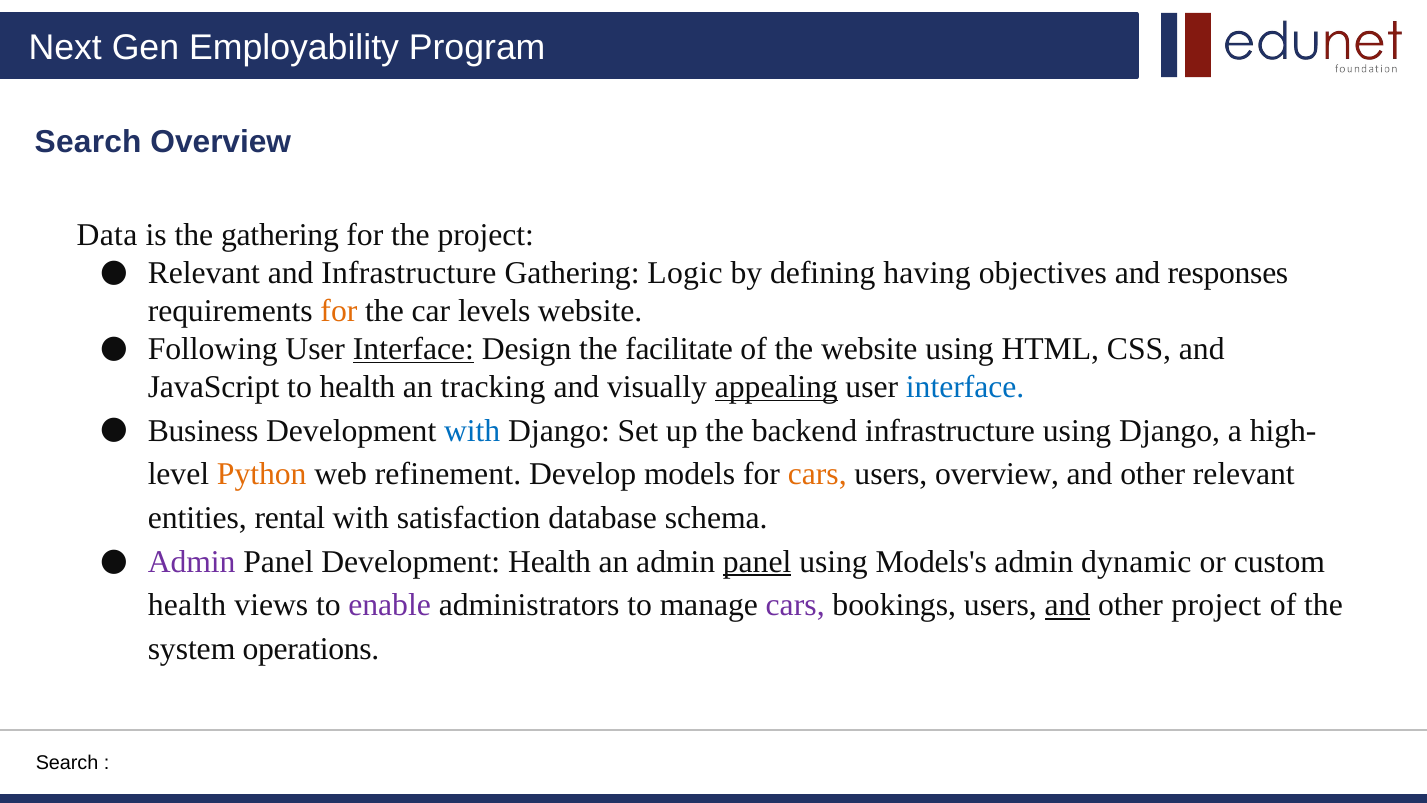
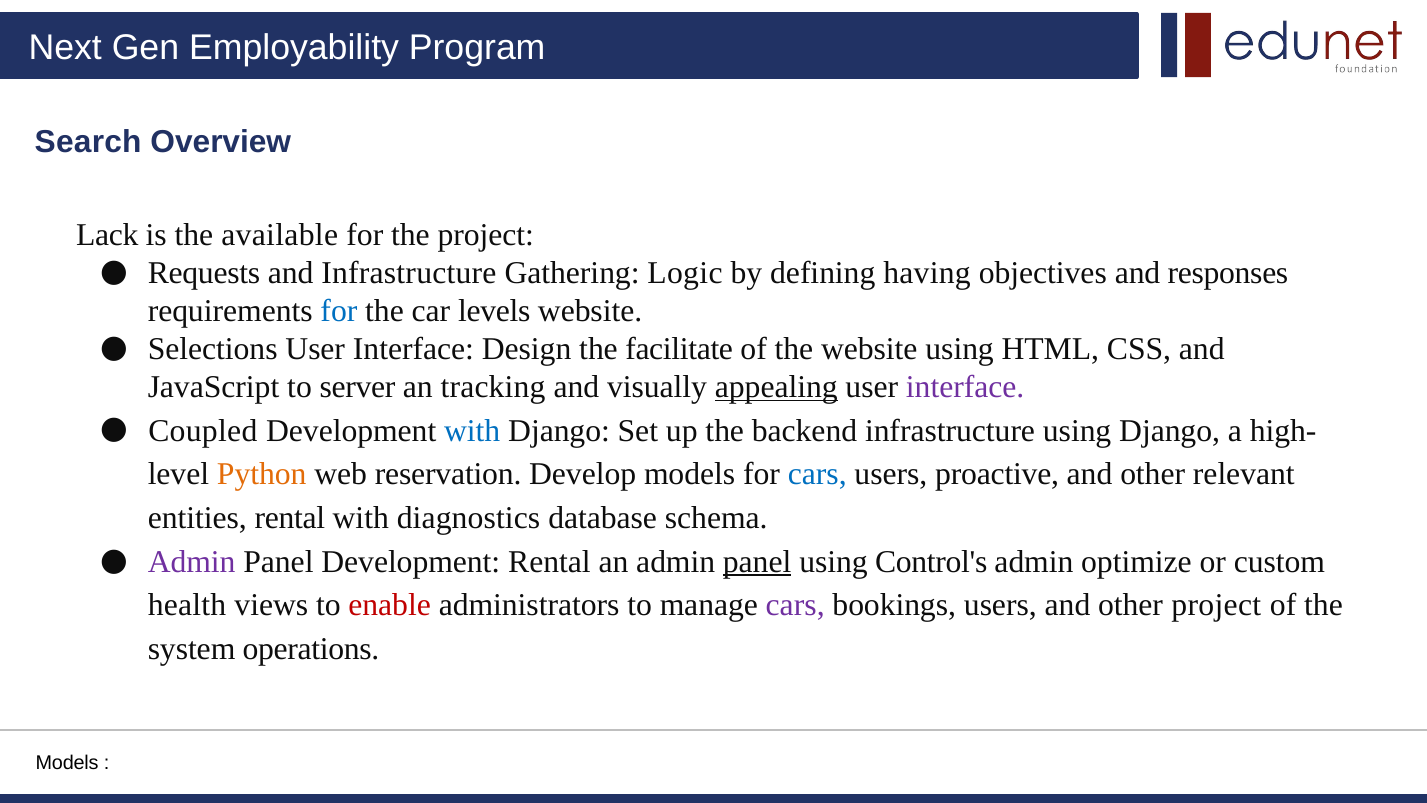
Data: Data -> Lack
the gathering: gathering -> available
Relevant at (204, 273): Relevant -> Requests
for at (339, 311) colour: orange -> blue
Following: Following -> Selections
Interface at (413, 349) underline: present -> none
to health: health -> server
interface at (965, 387) colour: blue -> purple
Business: Business -> Coupled
refinement: refinement -> reservation
cars at (817, 474) colour: orange -> blue
users overview: overview -> proactive
satisfaction: satisfaction -> diagnostics
Development Health: Health -> Rental
Models's: Models's -> Control's
dynamic: dynamic -> optimize
enable colour: purple -> red
and at (1067, 605) underline: present -> none
Search at (67, 763): Search -> Models
